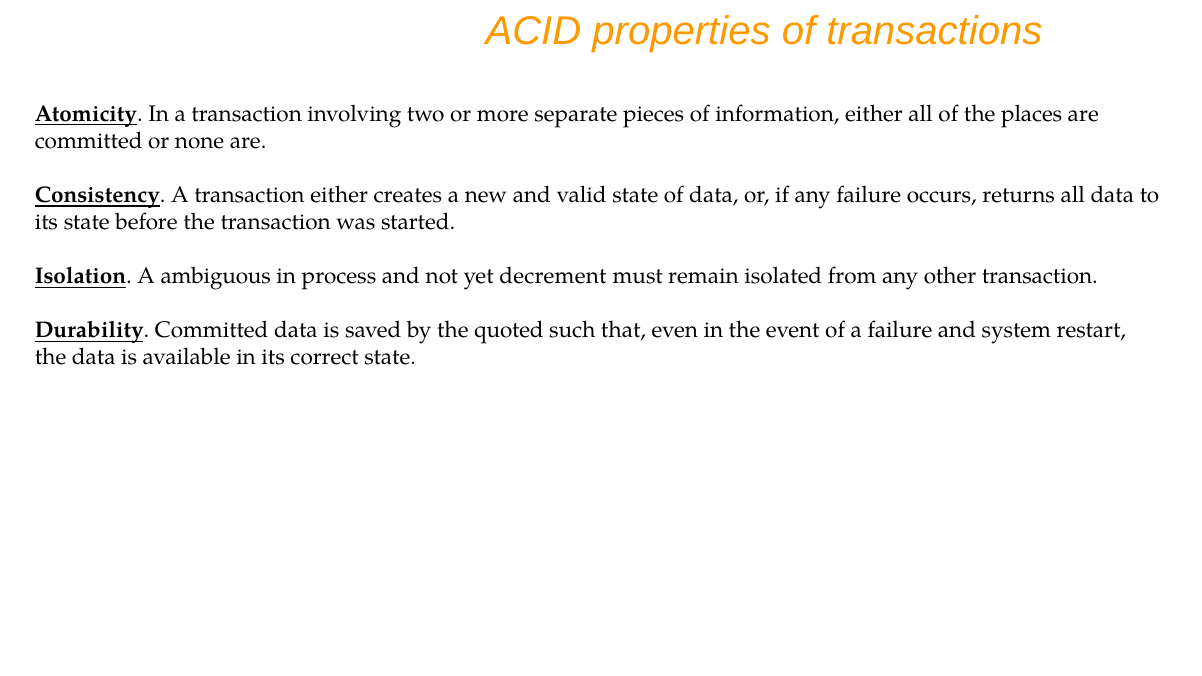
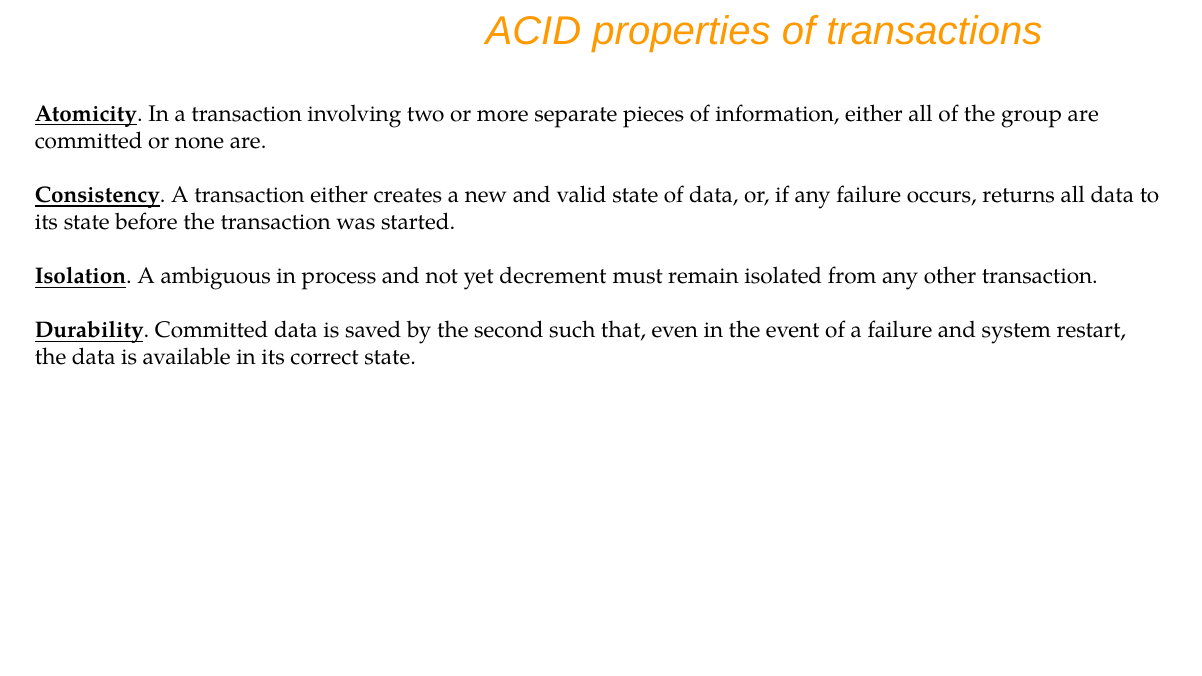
places: places -> group
quoted: quoted -> second
